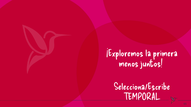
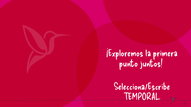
menos: menos -> punto
